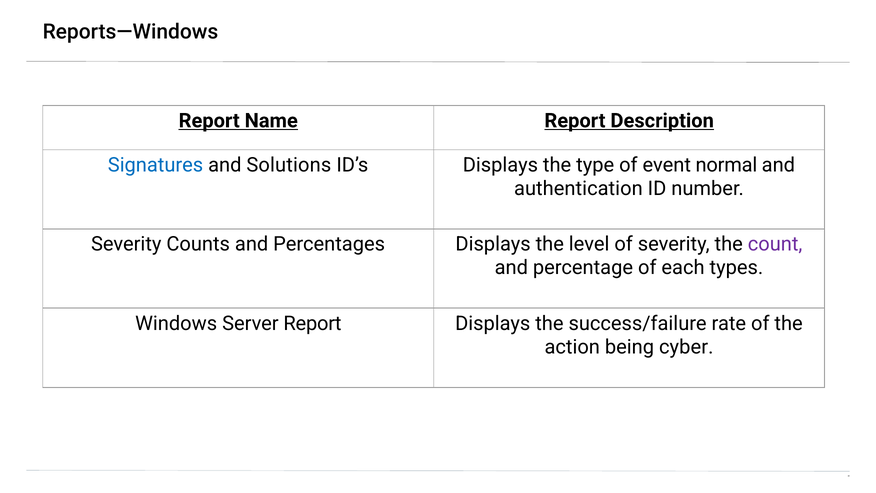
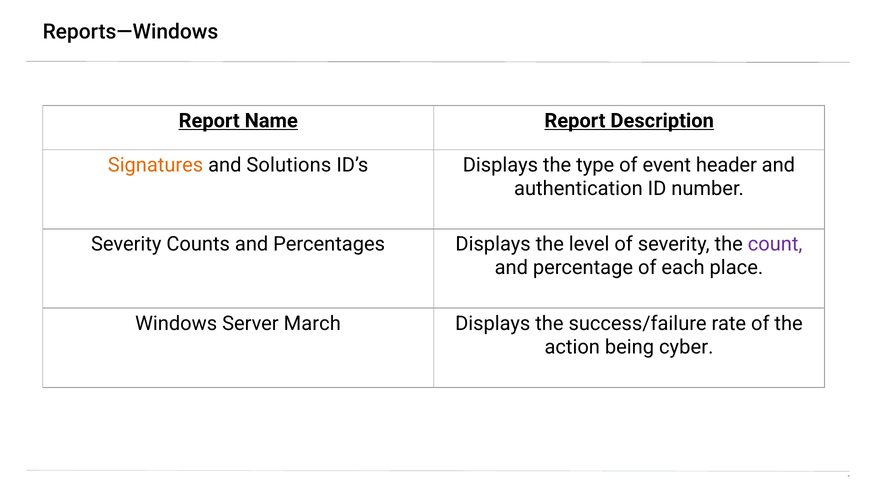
Signatures colour: blue -> orange
normal: normal -> header
types: types -> place
Server Report: Report -> March
